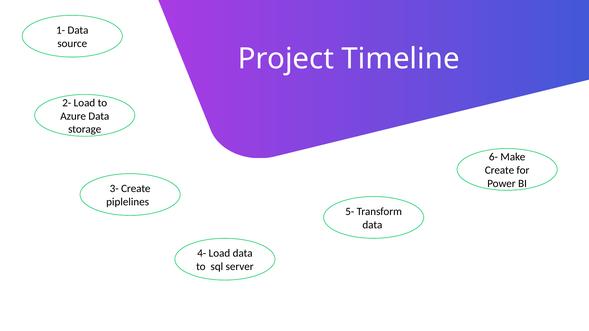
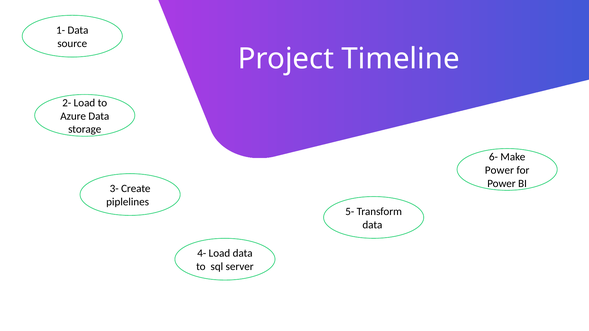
Create at (500, 170): Create -> Power
